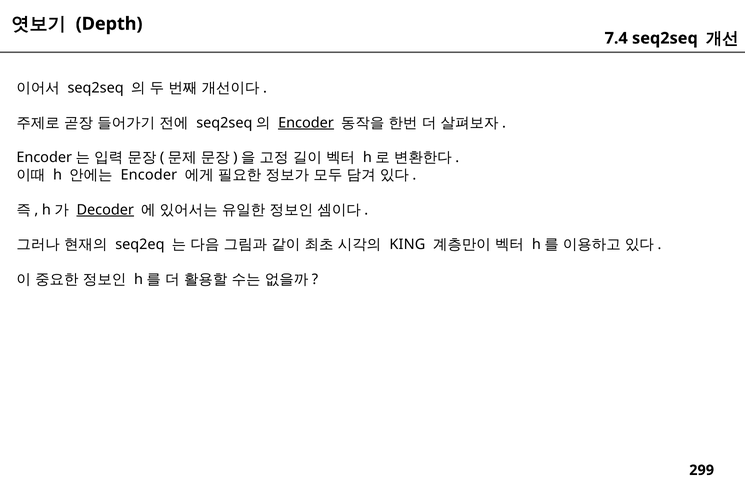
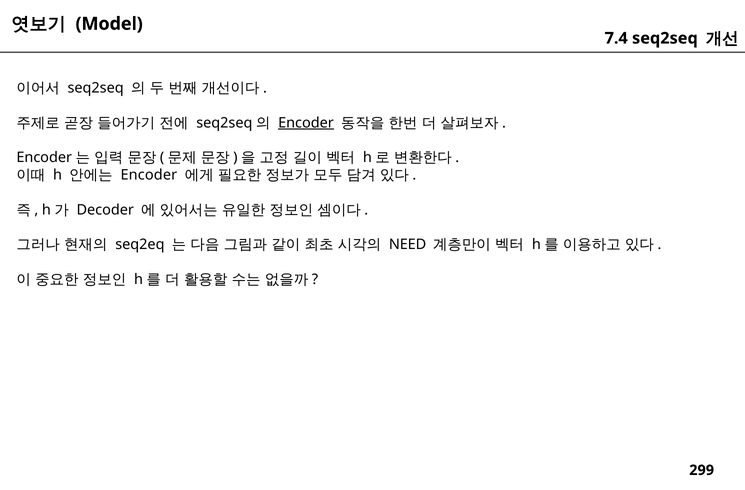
Depth: Depth -> Model
Decoder underline: present -> none
KING: KING -> NEED
